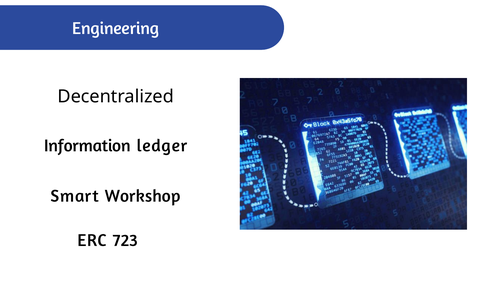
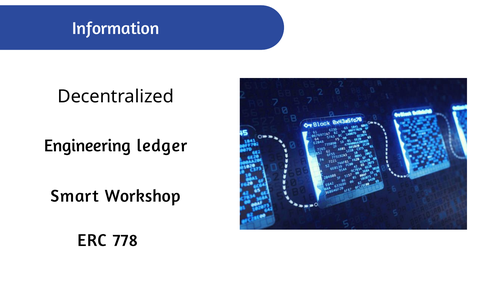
Engineering: Engineering -> Information
Information: Information -> Engineering
723: 723 -> 778
